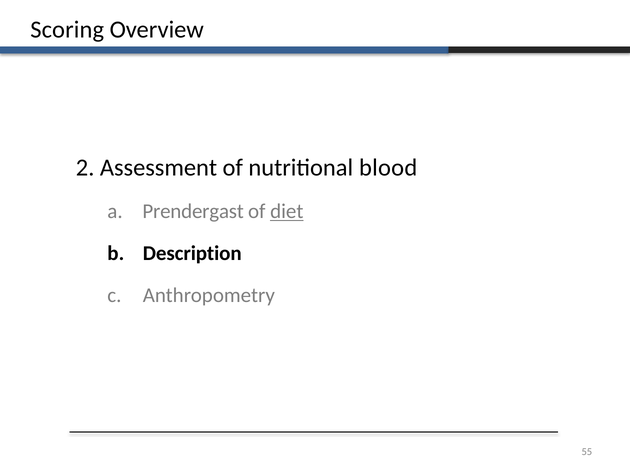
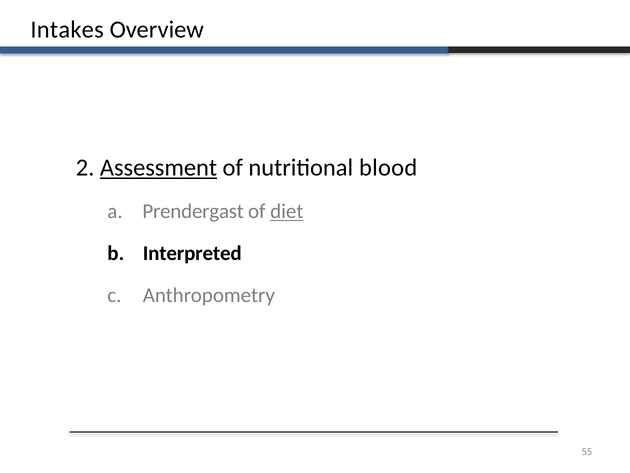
Scoring: Scoring -> Intakes
Assessment underline: none -> present
Description: Description -> Interpreted
